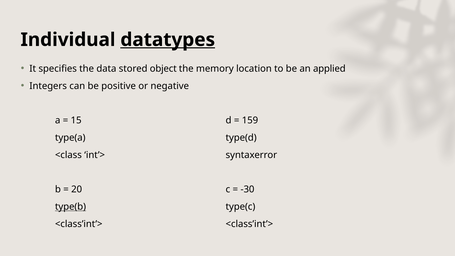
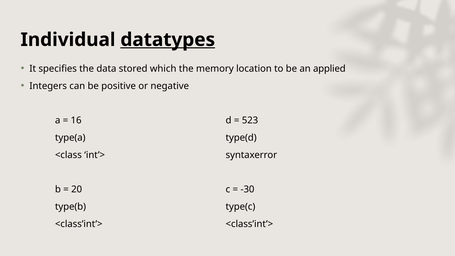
object: object -> which
15: 15 -> 16
159: 159 -> 523
type(b underline: present -> none
